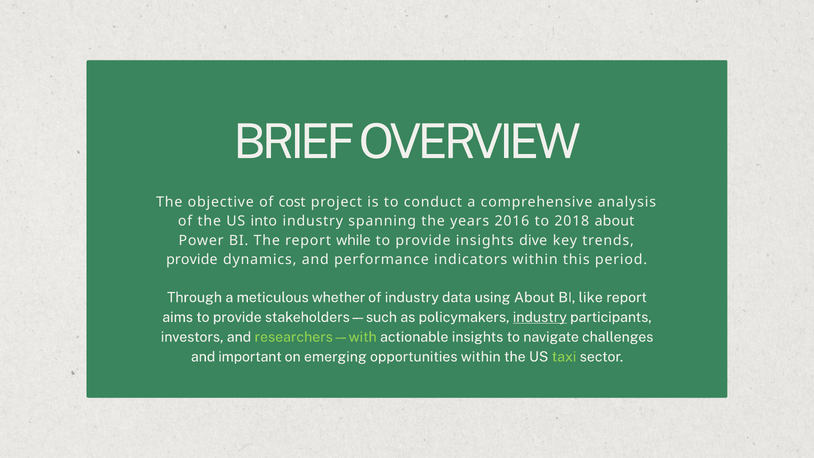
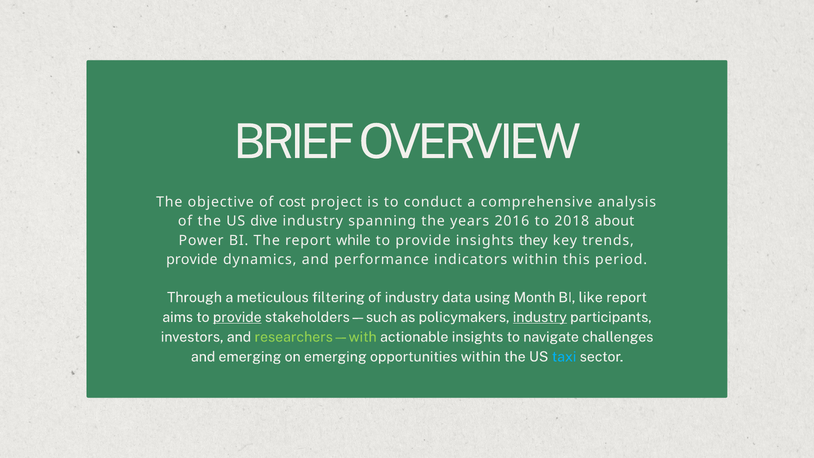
into: into -> dive
dive: dive -> they
whether: whether -> filtering
using About: About -> Month
provide at (237, 317) underline: none -> present
and important: important -> emerging
taxi colour: light green -> light blue
